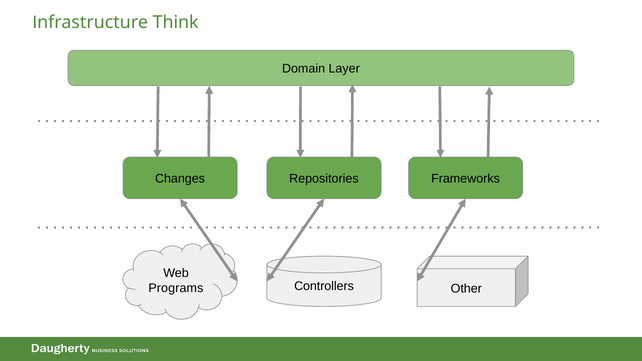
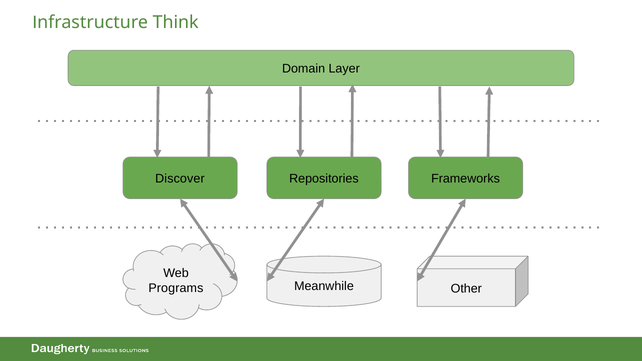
Changes: Changes -> Discover
Controllers: Controllers -> Meanwhile
